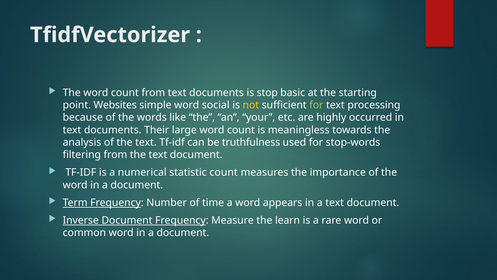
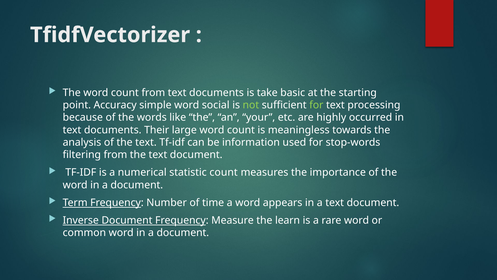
stop: stop -> take
Websites: Websites -> Accuracy
not colour: yellow -> light green
truthfulness: truthfulness -> information
